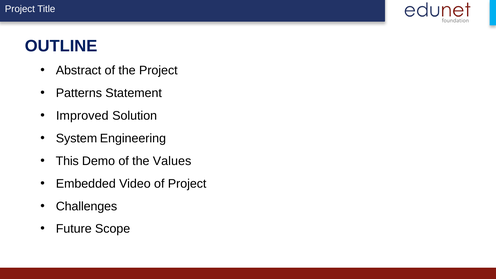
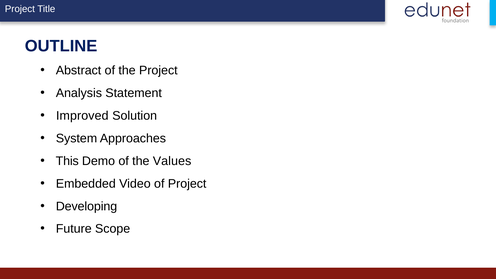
Patterns: Patterns -> Analysis
Engineering: Engineering -> Approaches
Challenges: Challenges -> Developing
